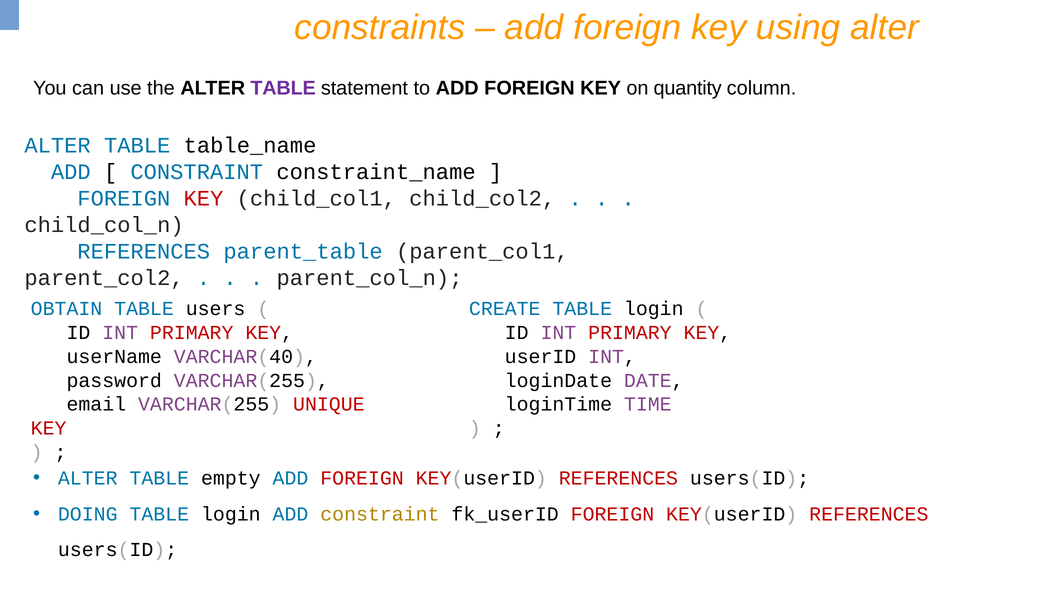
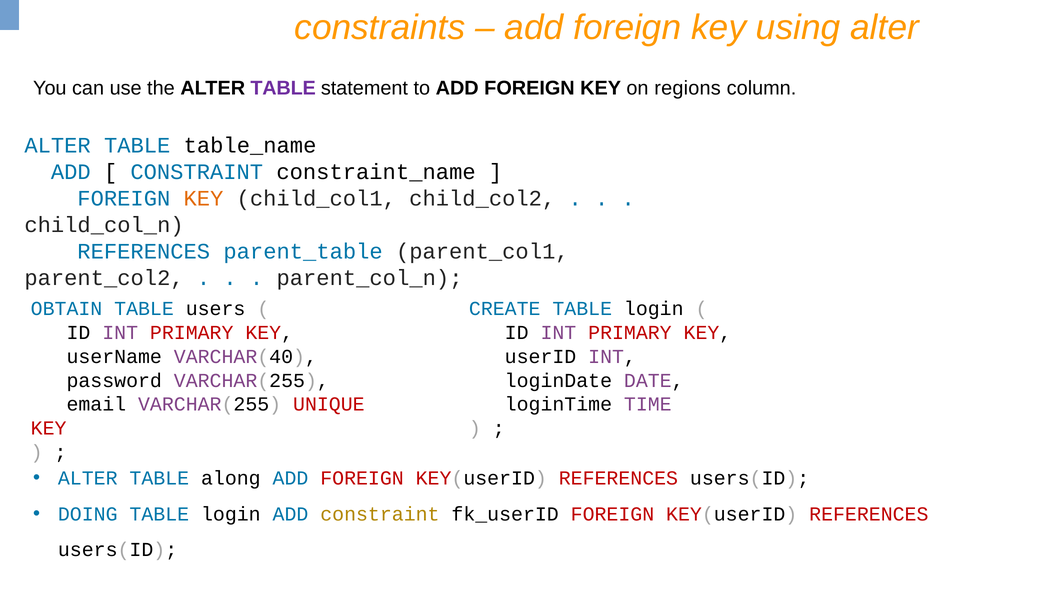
quantity: quantity -> regions
KEY at (204, 198) colour: red -> orange
empty: empty -> along
